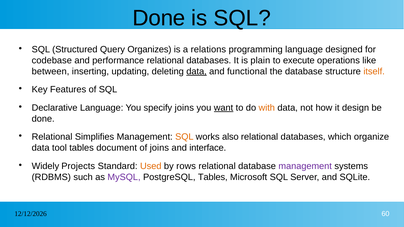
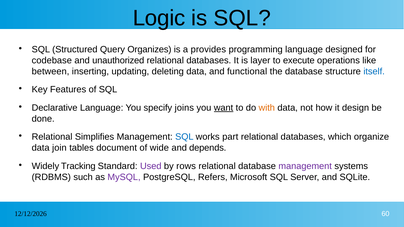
Done at (159, 18): Done -> Logic
relations: relations -> provides
performance: performance -> unauthorized
plain: plain -> layer
data at (197, 71) underline: present -> none
itself colour: orange -> blue
SQL at (184, 137) colour: orange -> blue
also: also -> part
tool: tool -> join
of joins: joins -> wide
interface: interface -> depends
Projects: Projects -> Tracking
Used colour: orange -> purple
PostgreSQL Tables: Tables -> Refers
